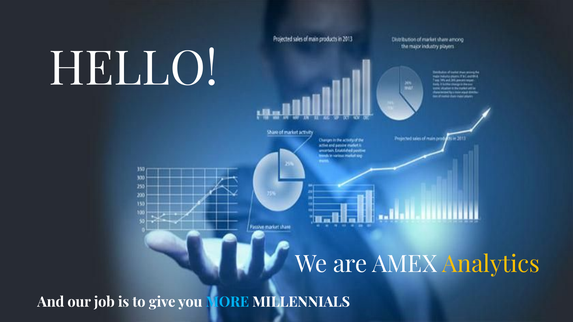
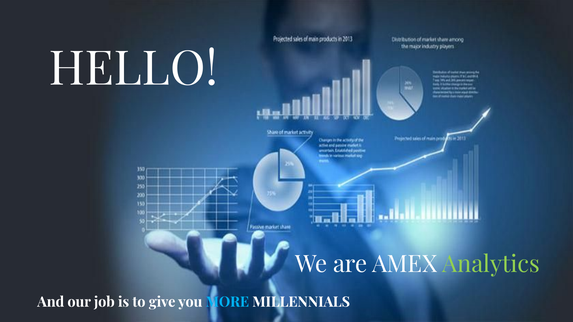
Analytics colour: yellow -> light green
